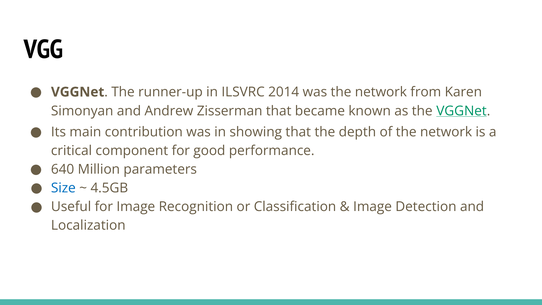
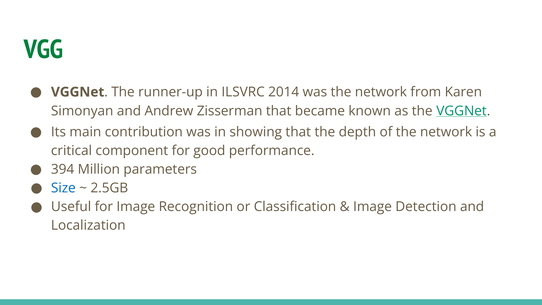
VGG colour: black -> green
640: 640 -> 394
4.5GB: 4.5GB -> 2.5GB
